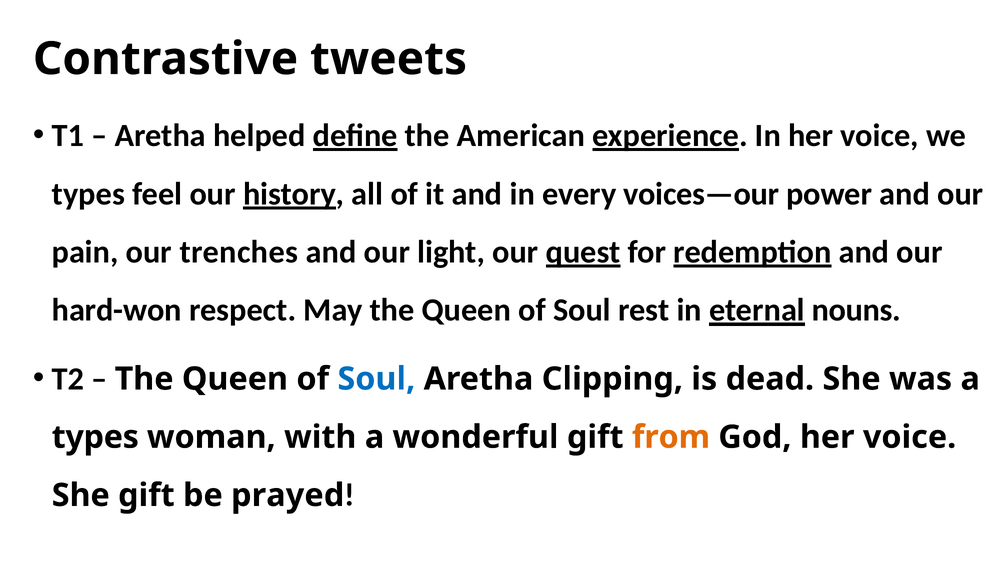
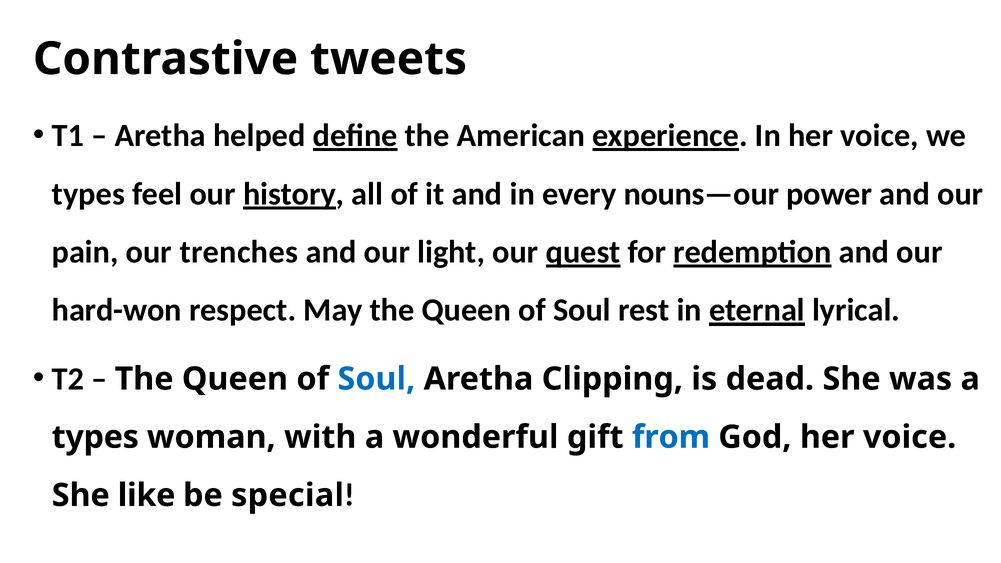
voices—our: voices—our -> nouns—our
nouns: nouns -> lyrical
from colour: orange -> blue
She gift: gift -> like
prayed: prayed -> special
